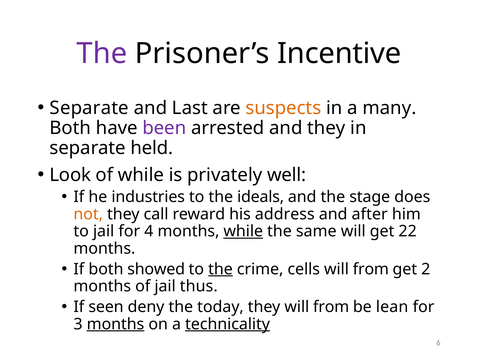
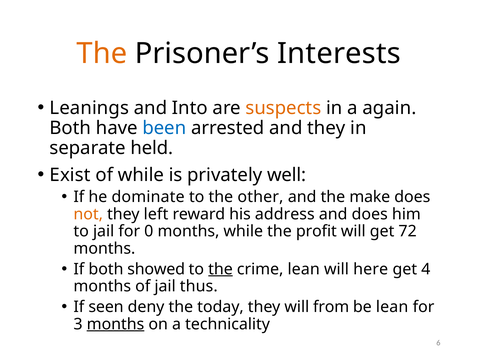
The at (102, 54) colour: purple -> orange
Incentive: Incentive -> Interests
Separate at (89, 108): Separate -> Leanings
Last: Last -> Into
many: many -> again
been colour: purple -> blue
Look: Look -> Exist
industries: industries -> dominate
ideals: ideals -> other
stage: stage -> make
call: call -> left
and after: after -> does
4: 4 -> 0
while at (243, 231) underline: present -> none
same: same -> profit
22: 22 -> 72
crime cells: cells -> lean
from at (371, 269): from -> here
2: 2 -> 4
technicality underline: present -> none
